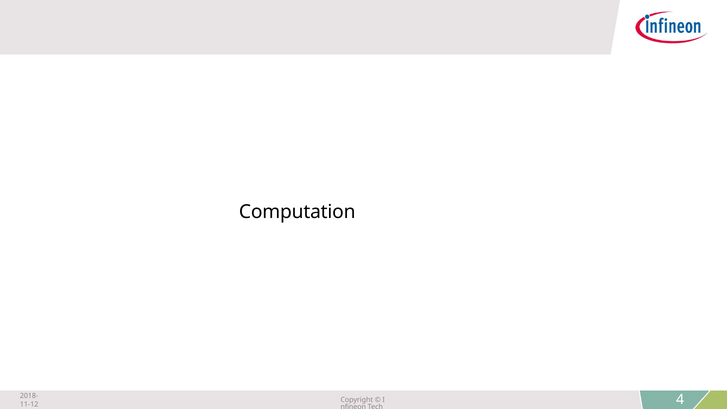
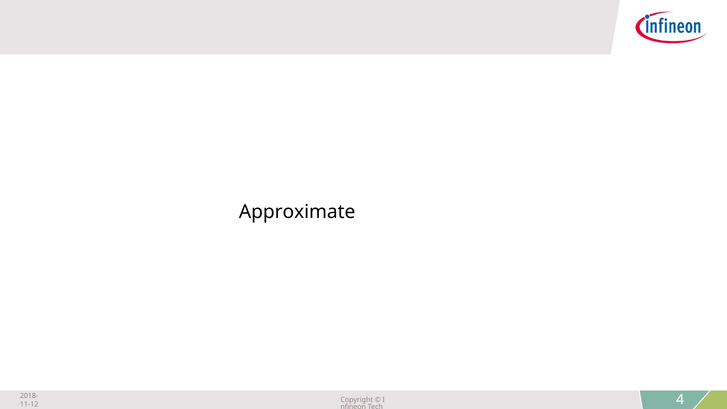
Computation: Computation -> Approximate
